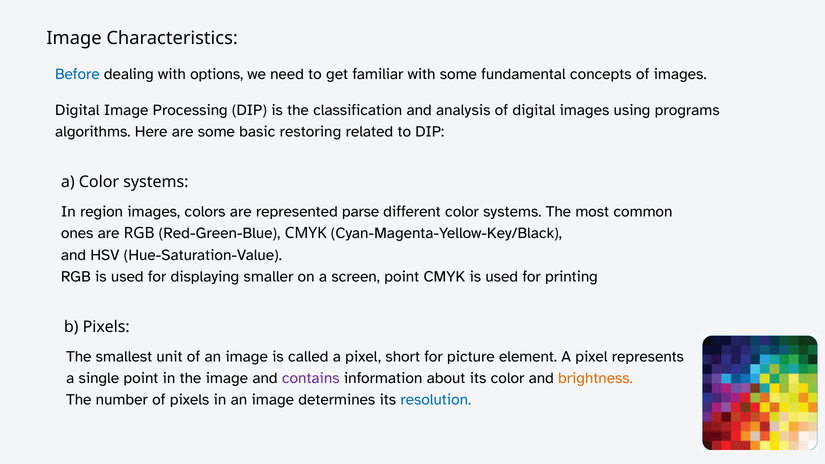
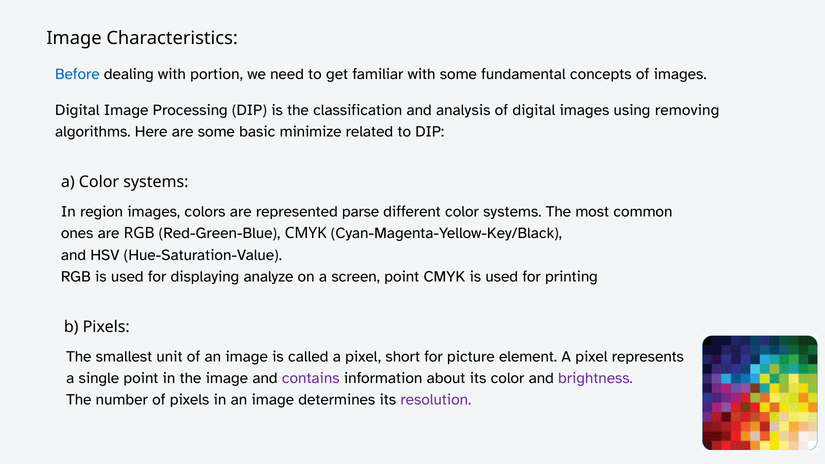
options: options -> portion
programs: programs -> removing
restoring: restoring -> minimize
smaller: smaller -> analyze
brightness colour: orange -> purple
resolution colour: blue -> purple
